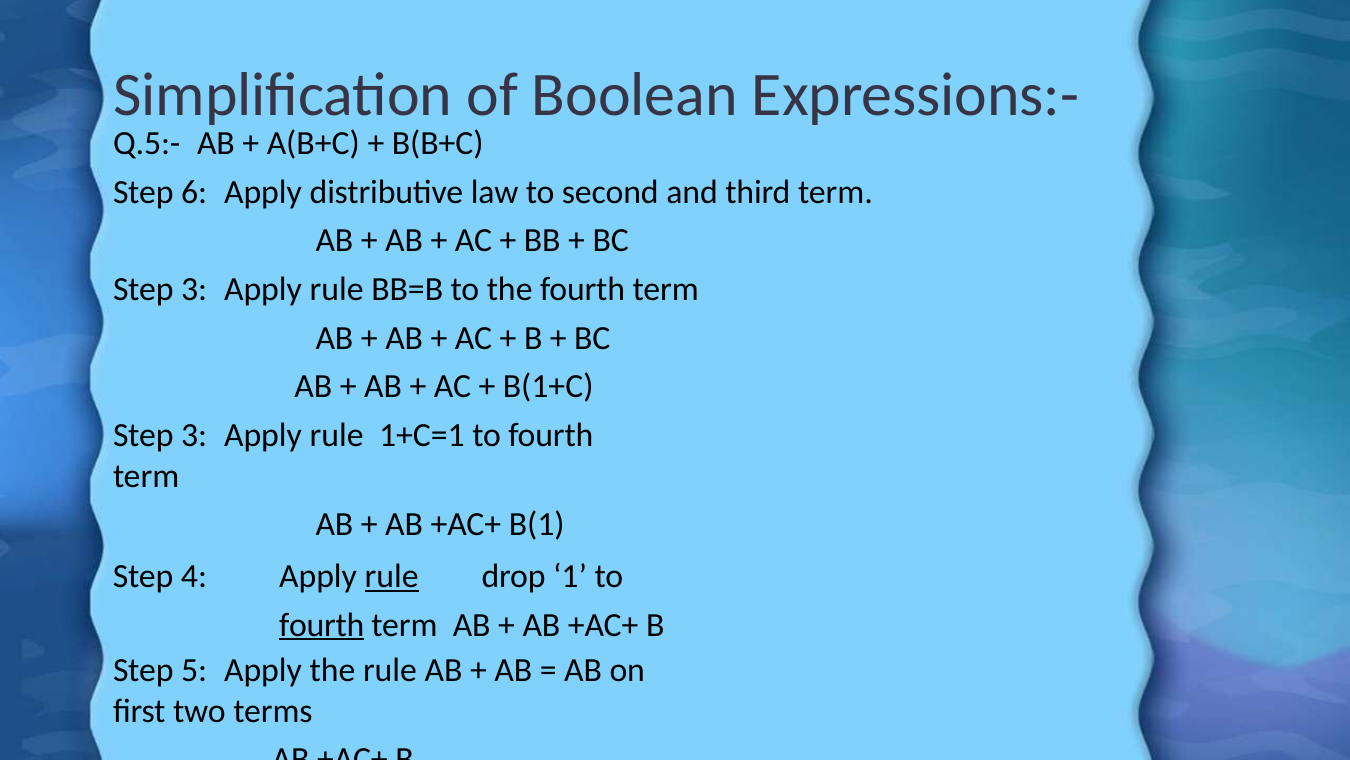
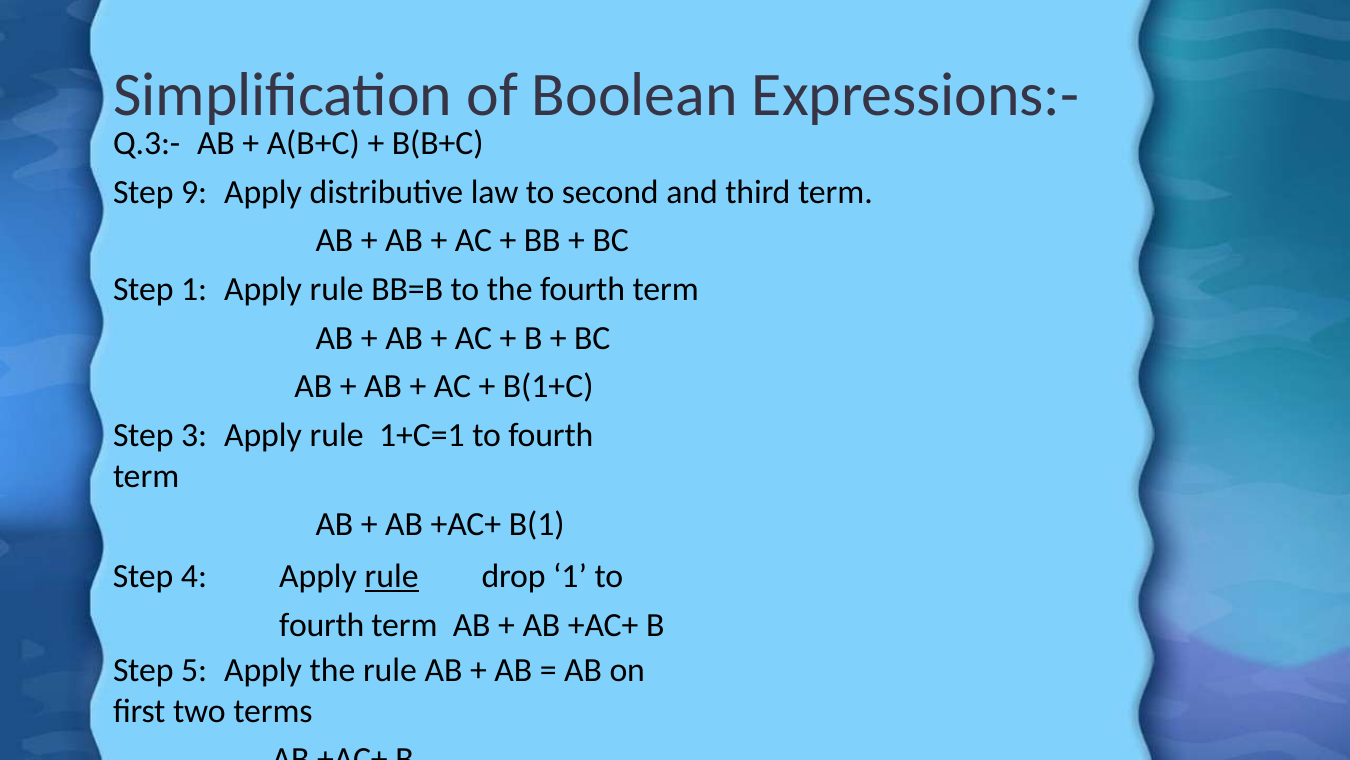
Q.5:-: Q.5:- -> Q.3:-
6: 6 -> 9
3 at (194, 289): 3 -> 1
fourth at (322, 624) underline: present -> none
